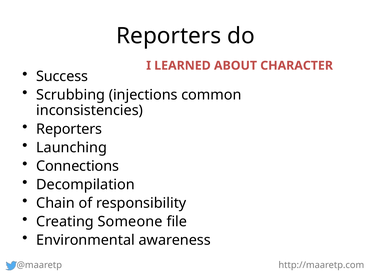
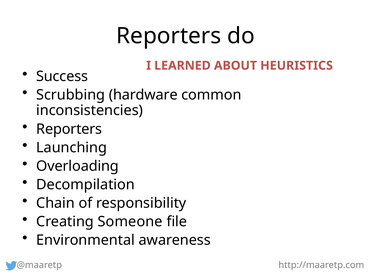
CHARACTER: CHARACTER -> HEURISTICS
injections: injections -> hardware
Connections: Connections -> Overloading
